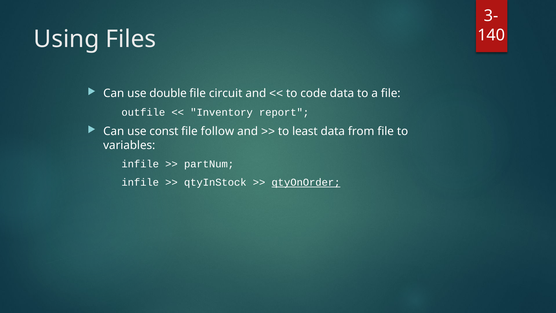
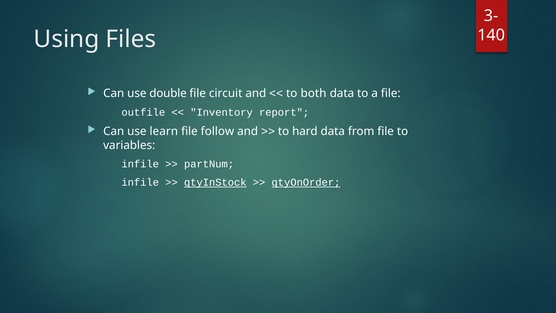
code: code -> both
const: const -> learn
least: least -> hard
qtyInStock underline: none -> present
